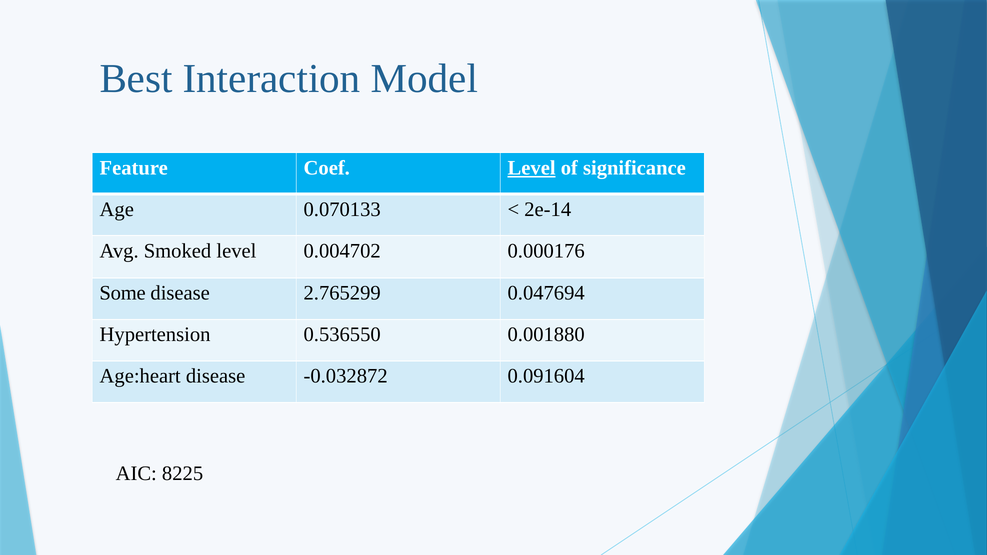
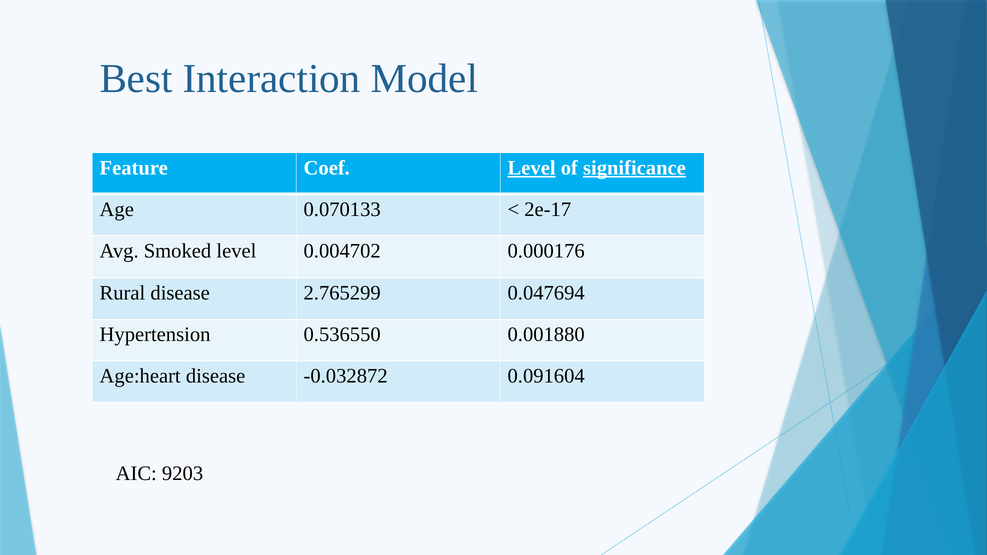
significance underline: none -> present
2e-14: 2e-14 -> 2e-17
Some: Some -> Rural
8225: 8225 -> 9203
